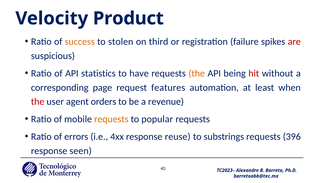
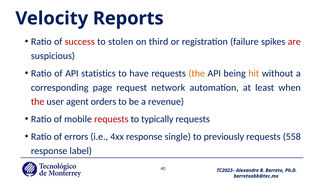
Product: Product -> Reports
success colour: orange -> red
hit colour: red -> orange
features: features -> network
requests at (111, 119) colour: orange -> red
popular: popular -> typically
reuse: reuse -> single
substrings: substrings -> previously
396: 396 -> 558
seen: seen -> label
